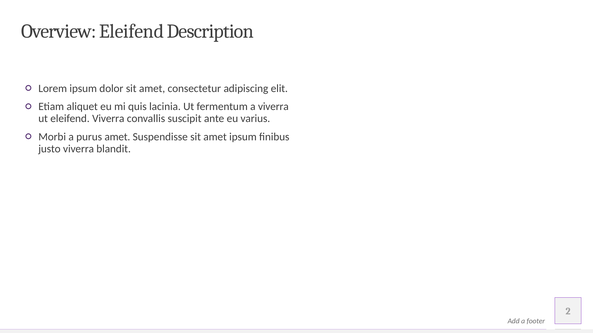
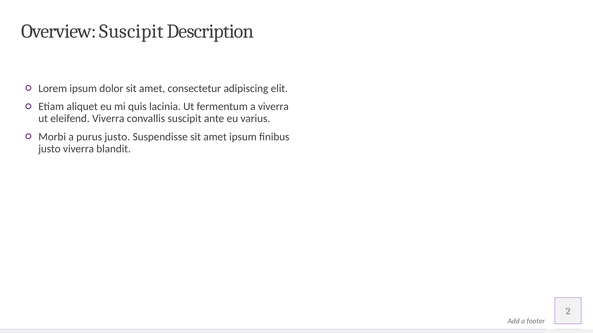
Overview Eleifend: Eleifend -> Suscipit
purus amet: amet -> justo
